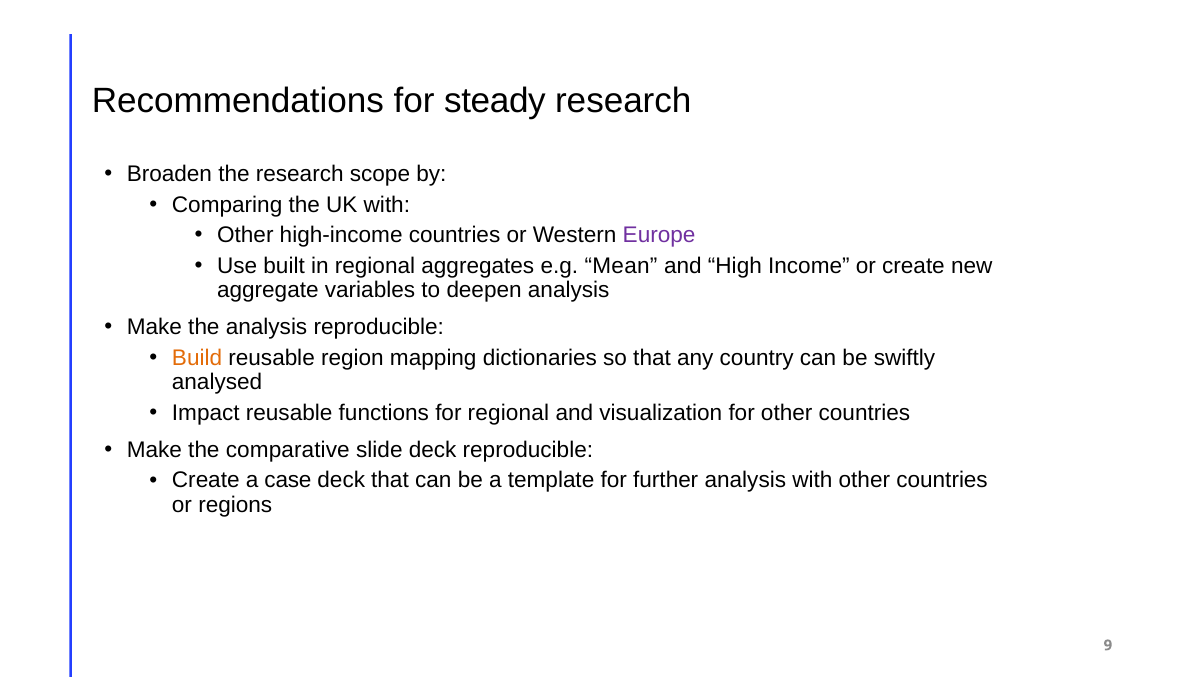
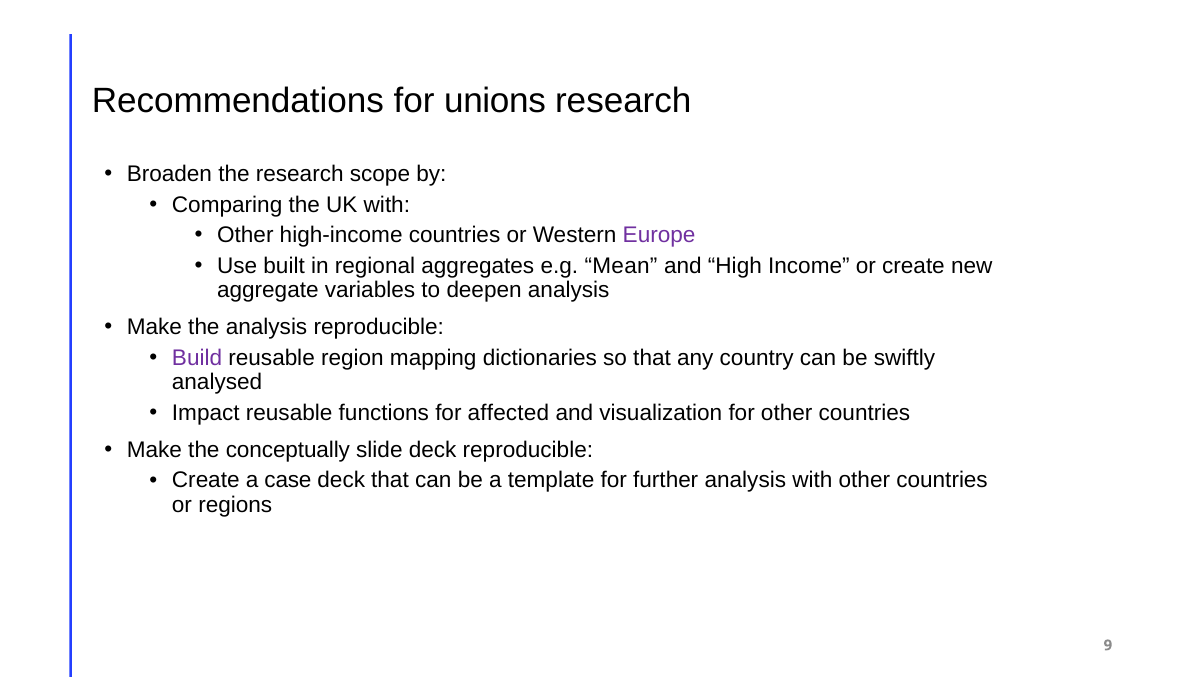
steady: steady -> unions
Build colour: orange -> purple
for regional: regional -> affected
comparative: comparative -> conceptually
